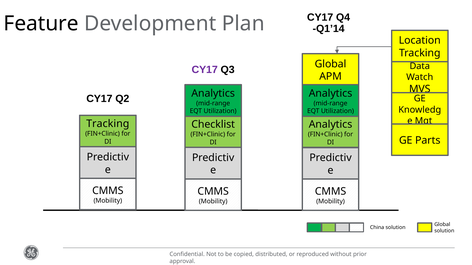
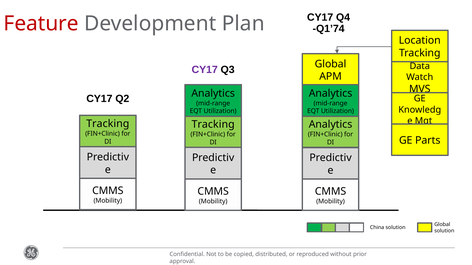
Feature colour: black -> red
Q1’14: Q1’14 -> Q1’74
Checklist at (213, 125): Checklist -> Tracking
